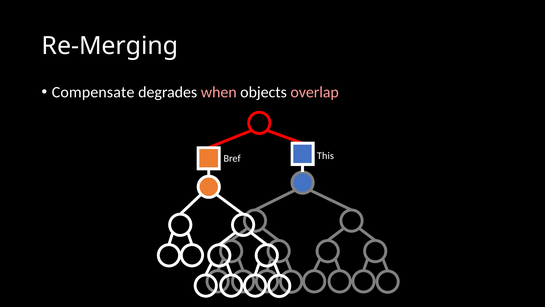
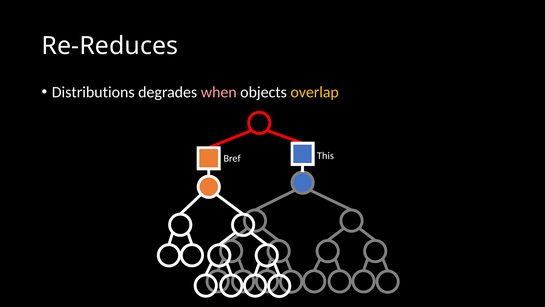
Re-Merging: Re-Merging -> Re-Reduces
Compensate: Compensate -> Distributions
overlap colour: pink -> yellow
